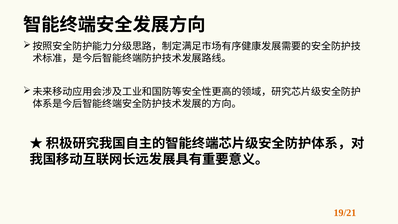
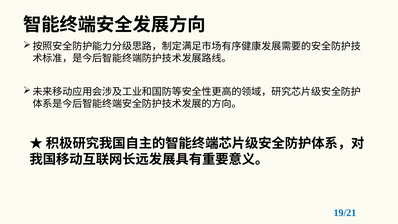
19/21 colour: orange -> blue
